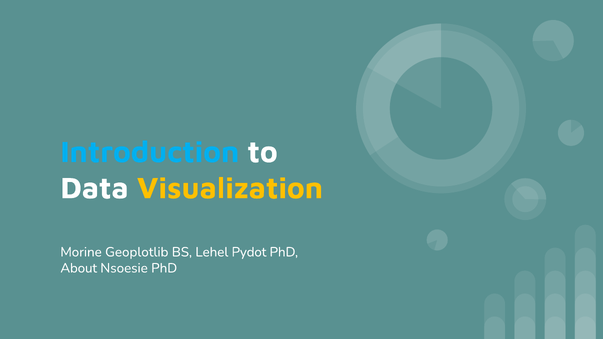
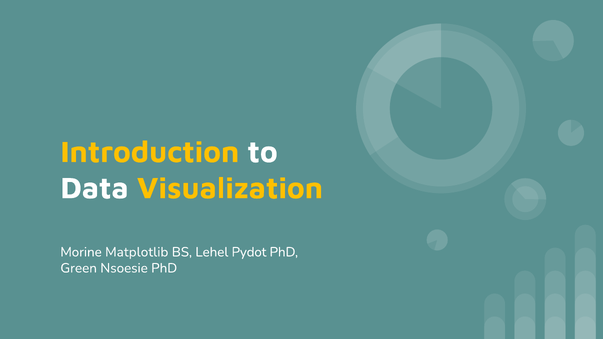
Introduction colour: light blue -> yellow
Geoplotlib: Geoplotlib -> Matplotlib
About: About -> Green
